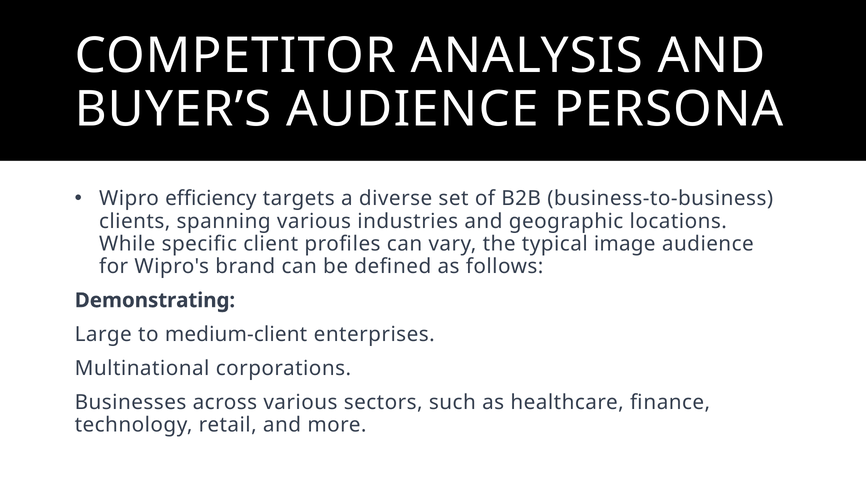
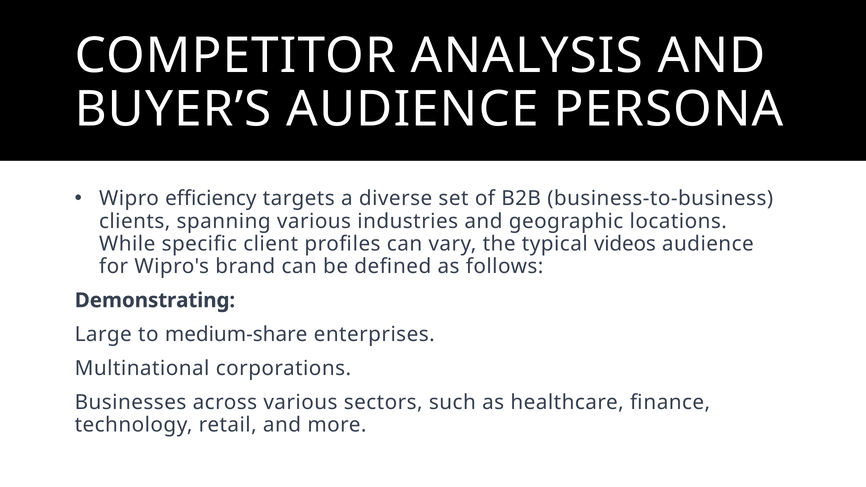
image: image -> videos
medium-client: medium-client -> medium-share
